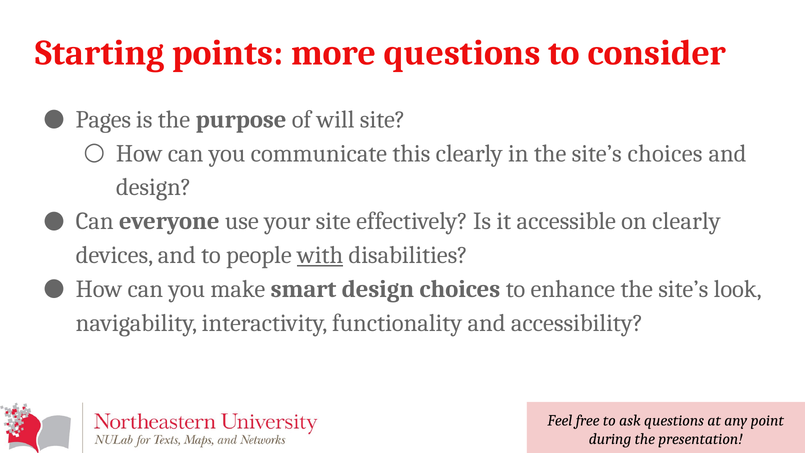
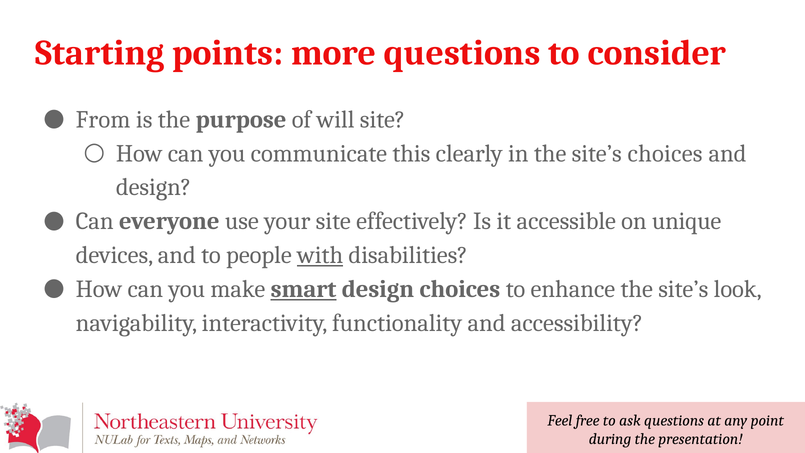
Pages: Pages -> From
on clearly: clearly -> unique
smart underline: none -> present
